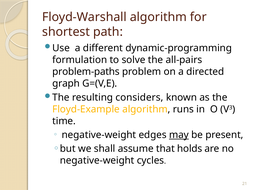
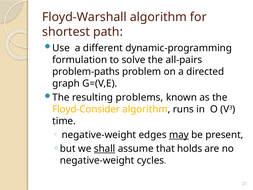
considers: considers -> problems
Floyd-Example: Floyd-Example -> Floyd-Consider
shall underline: none -> present
